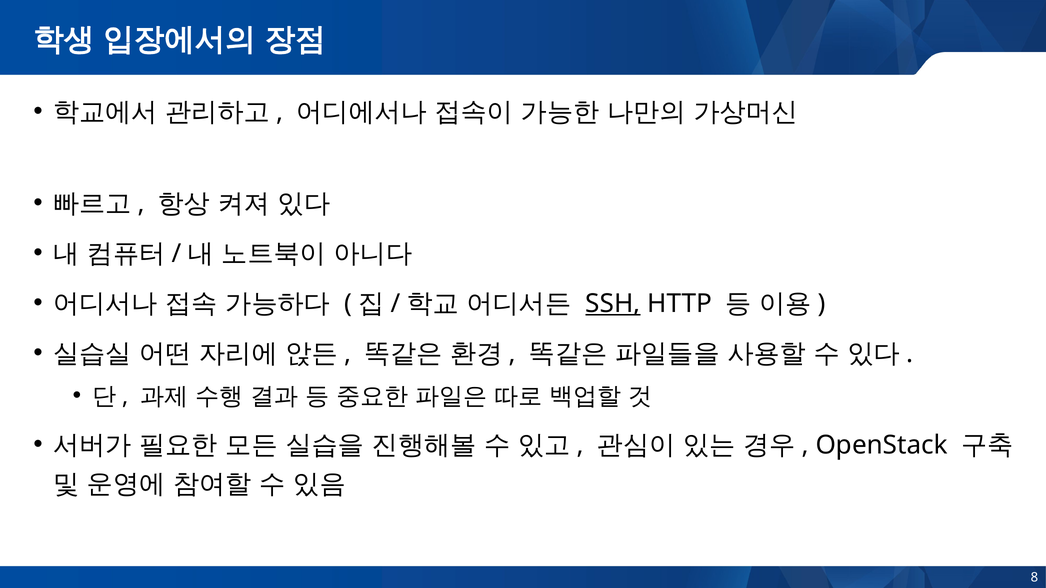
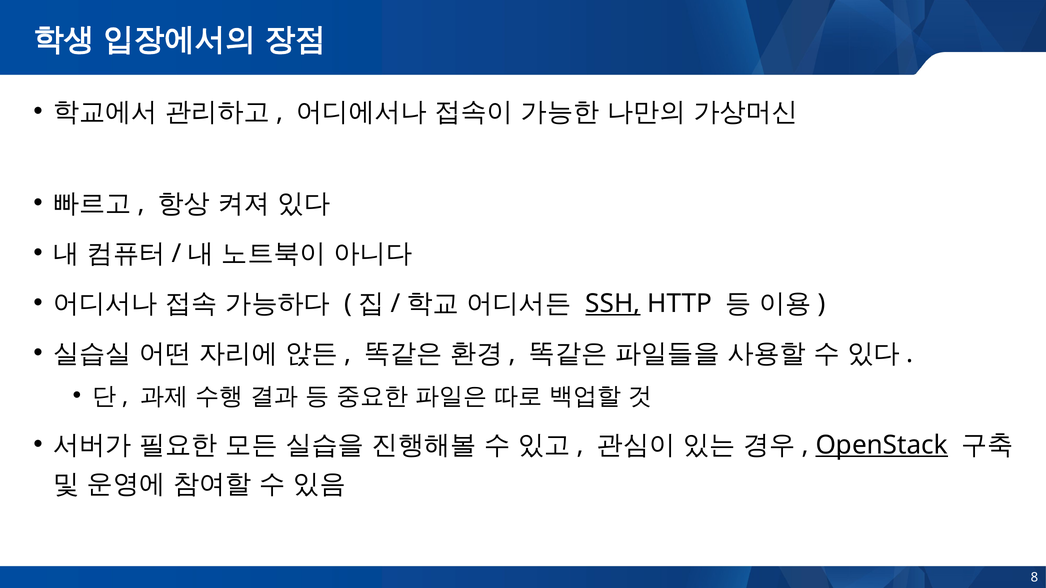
OpenStack underline: none -> present
